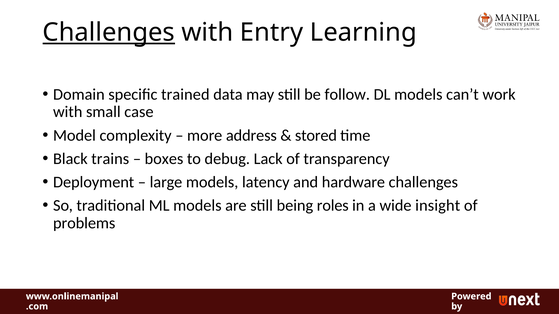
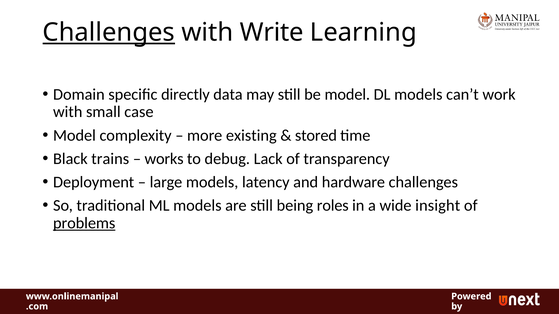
Entry: Entry -> Write
trained: trained -> directly
be follow: follow -> model
address: address -> existing
boxes: boxes -> works
problems underline: none -> present
